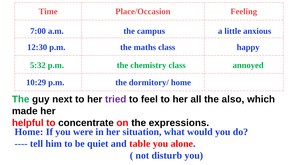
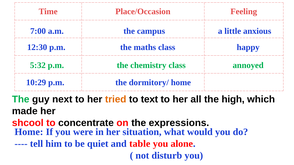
tried colour: purple -> orange
feel: feel -> text
also: also -> high
helpful: helpful -> shcool
